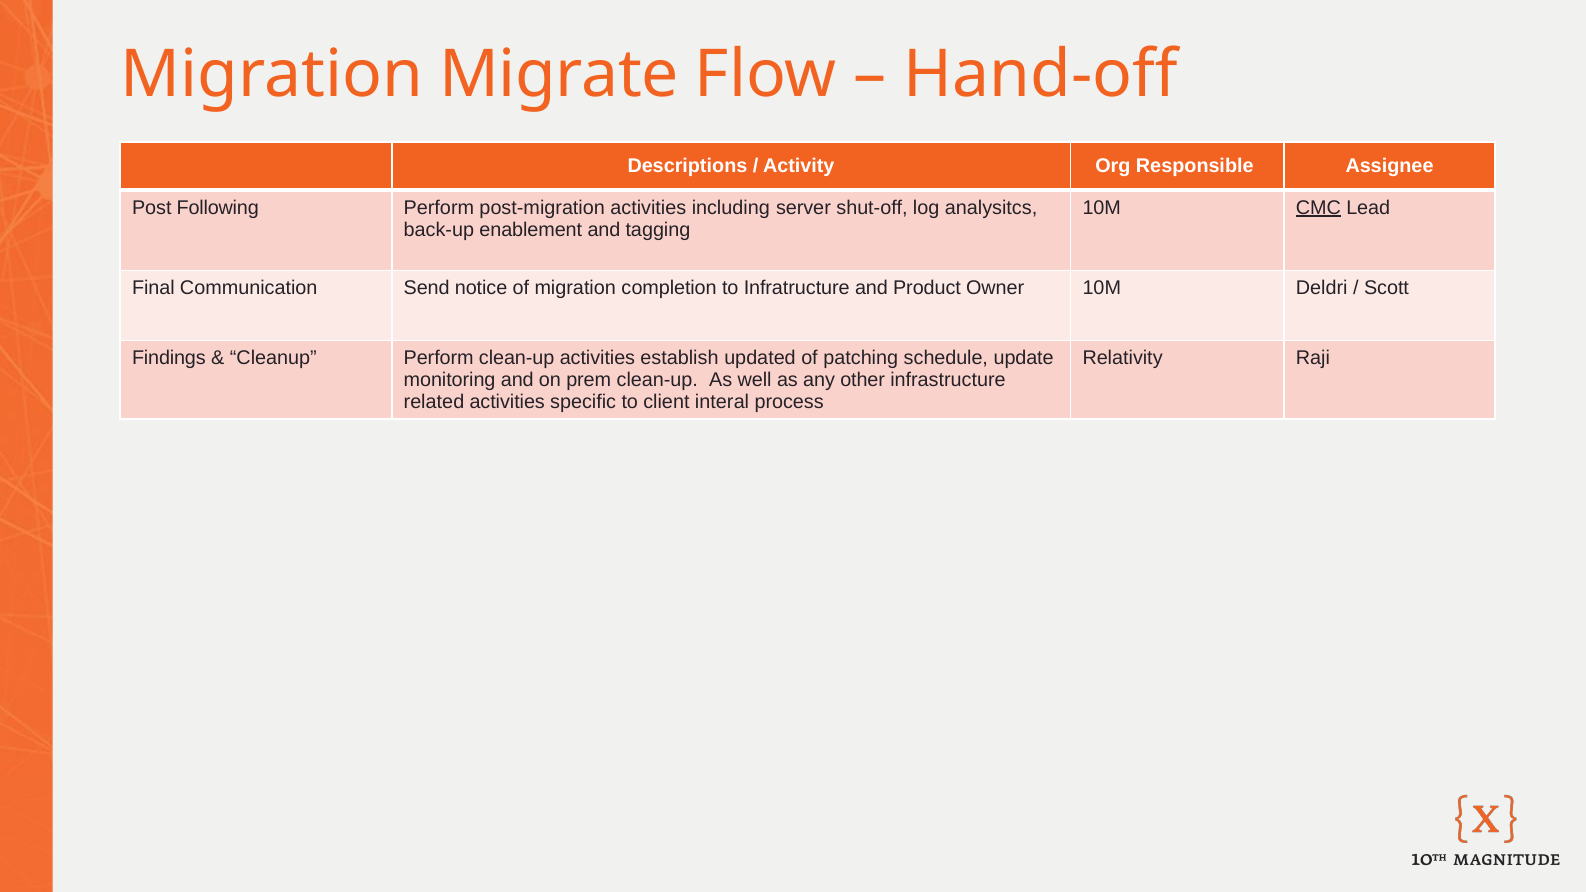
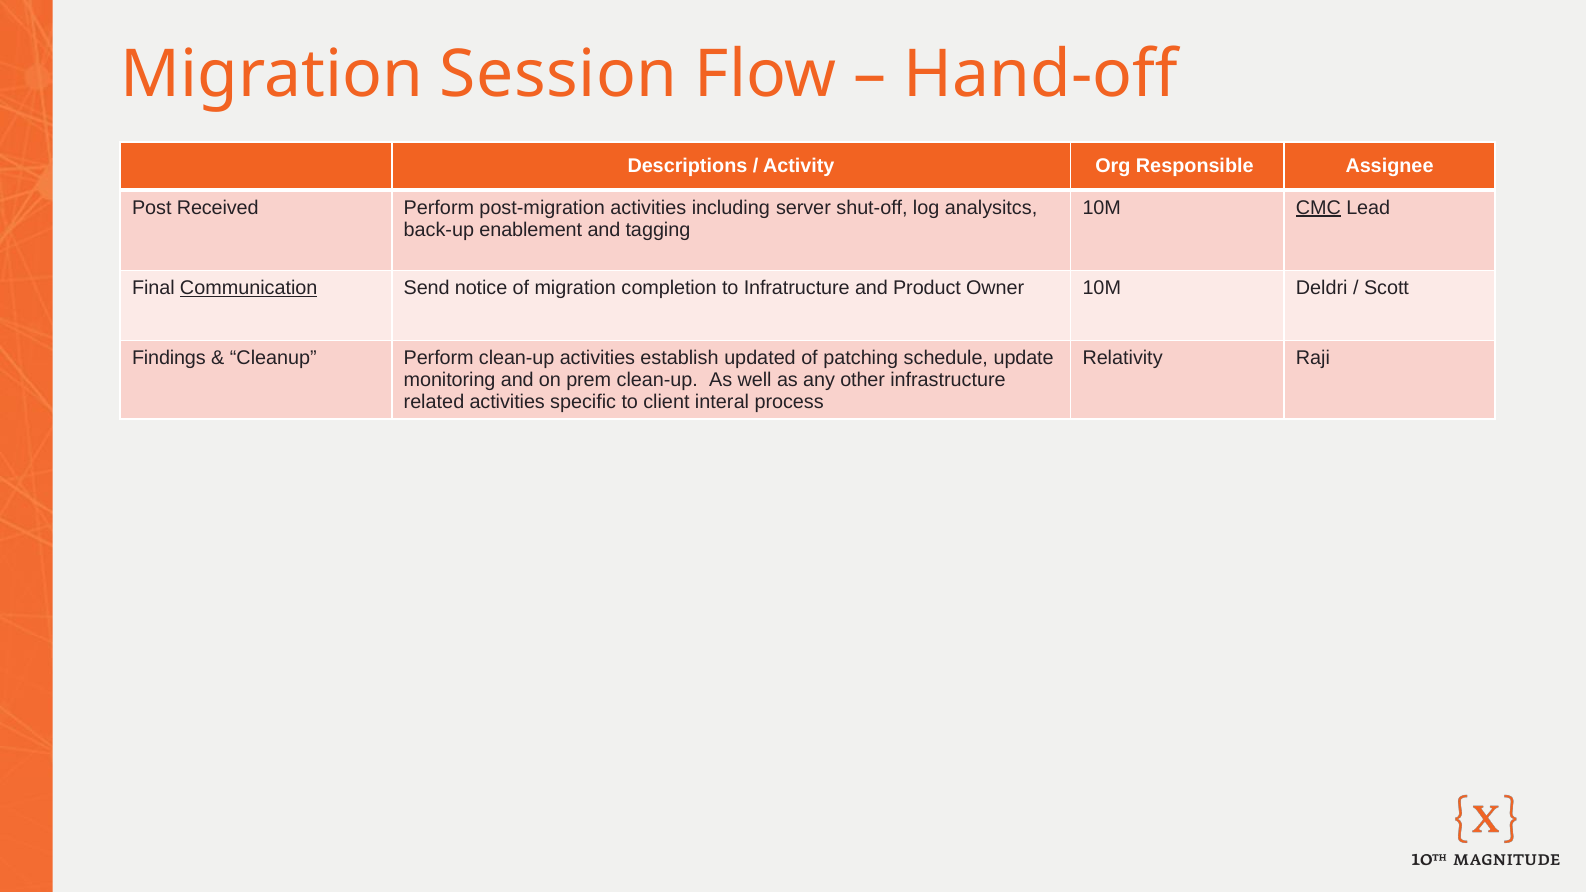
Migrate: Migrate -> Session
Following: Following -> Received
Communication underline: none -> present
